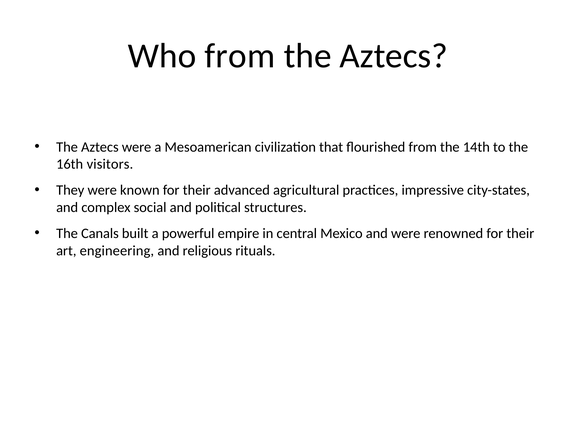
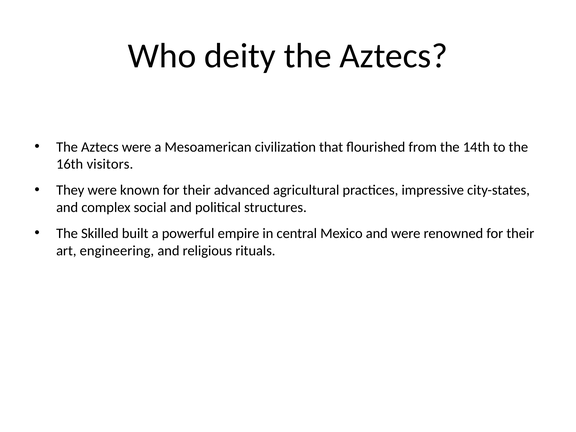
Who from: from -> deity
Canals: Canals -> Skilled
